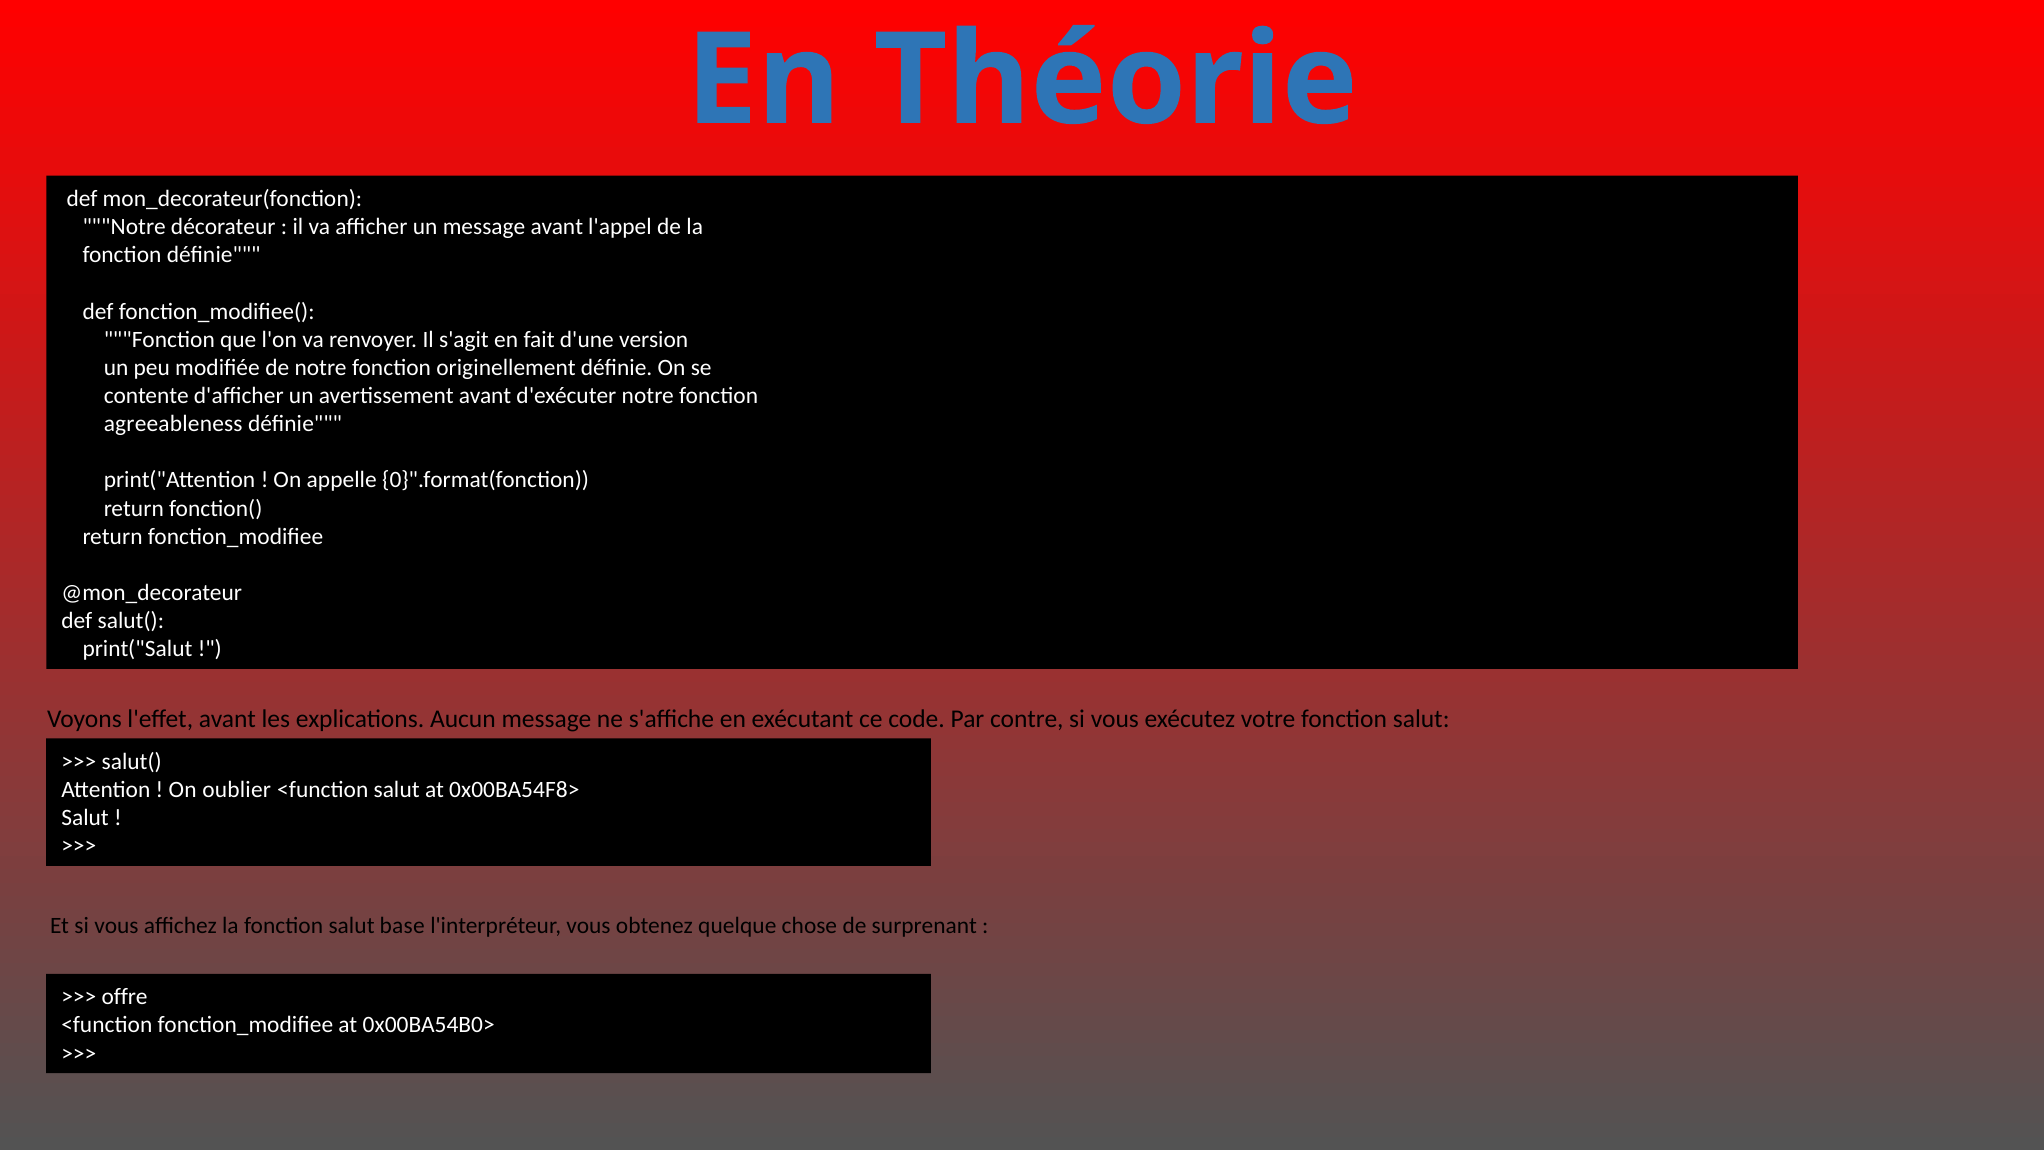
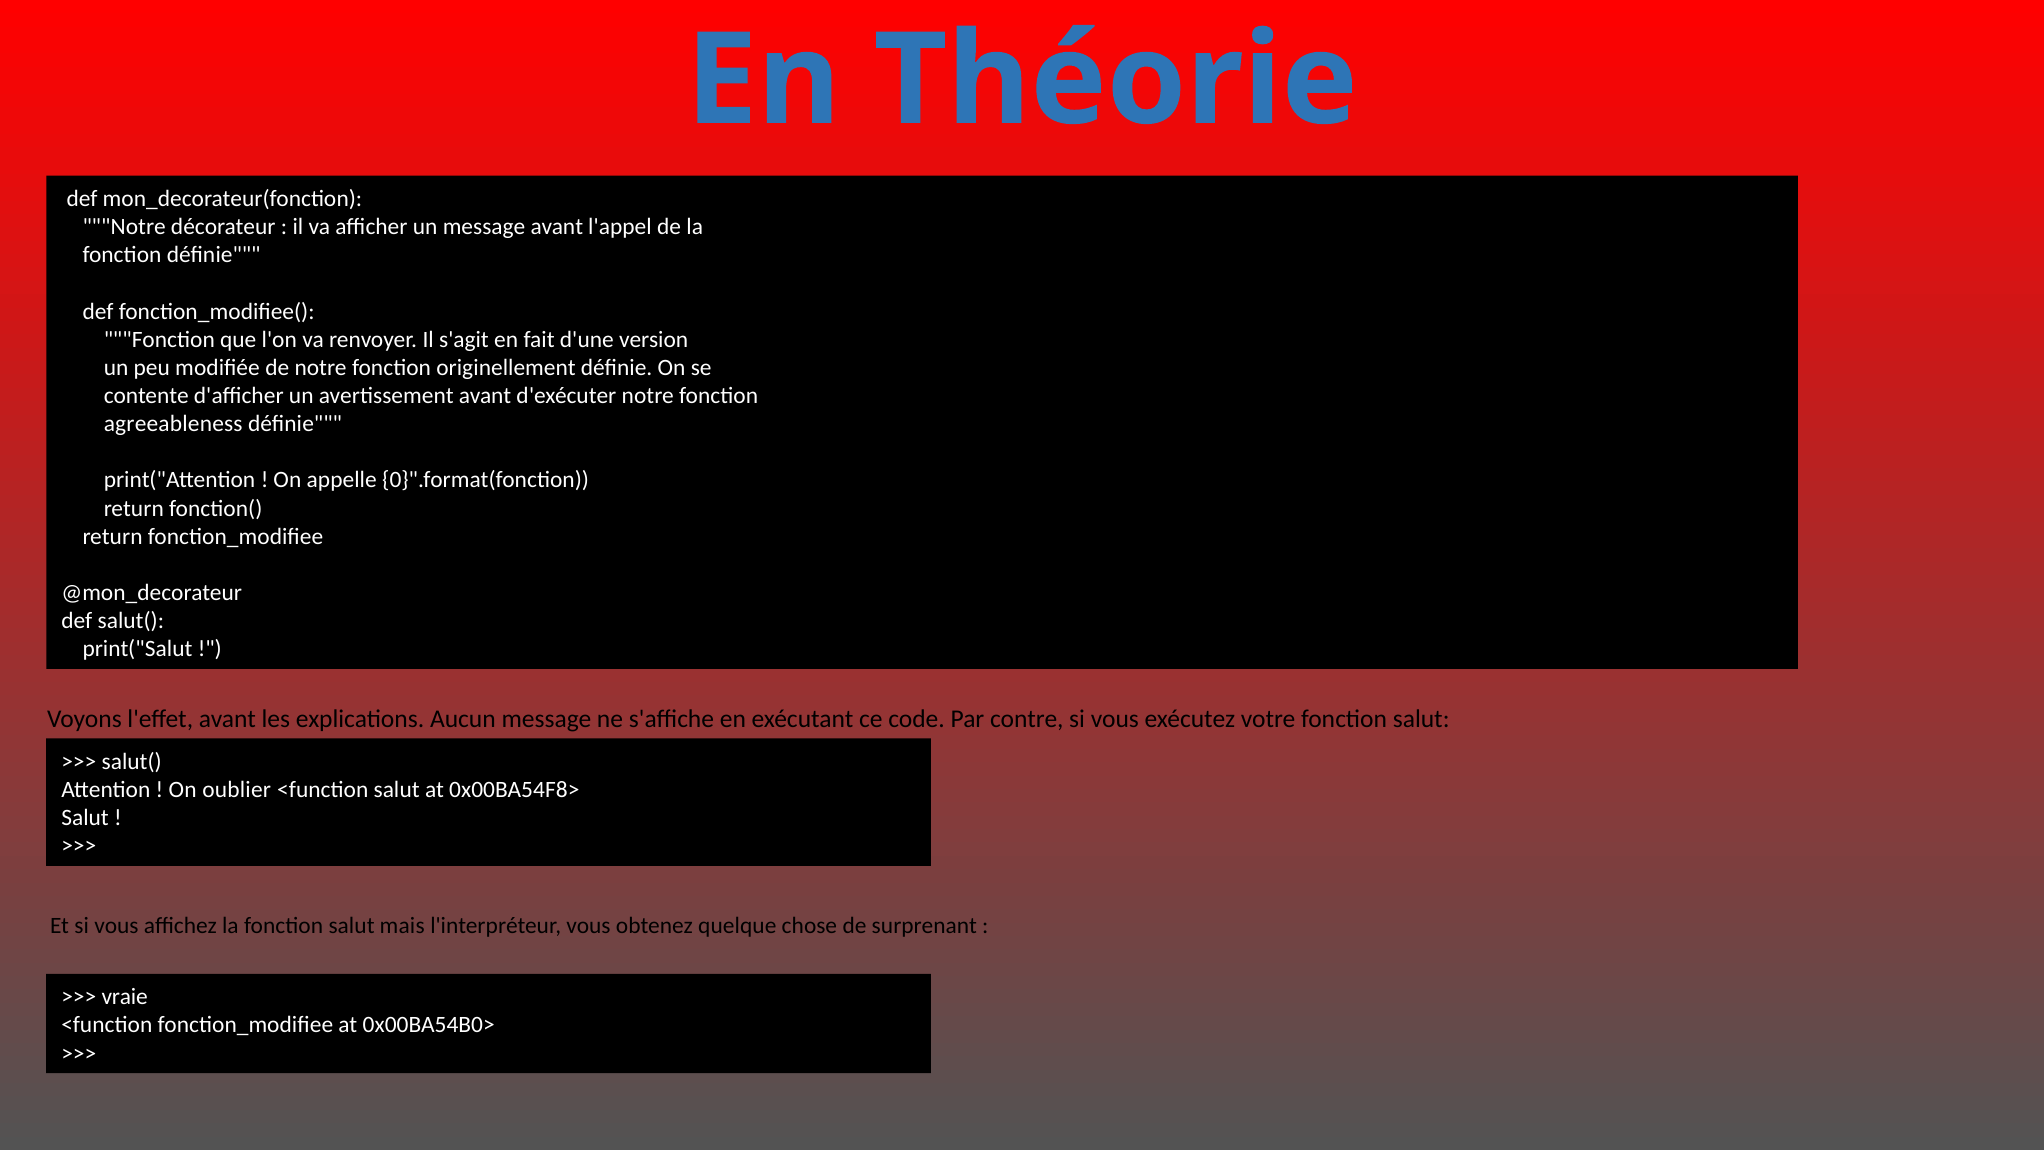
base: base -> mais
offre: offre -> vraie
